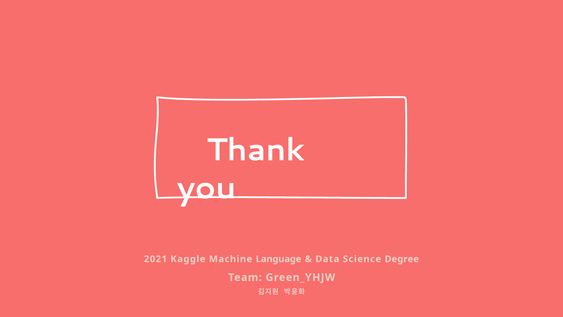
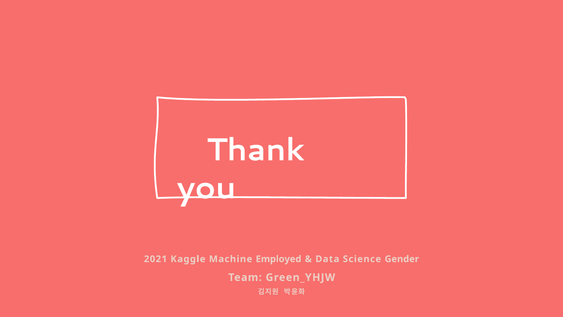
Language: Language -> Employed
Degree: Degree -> Gender
